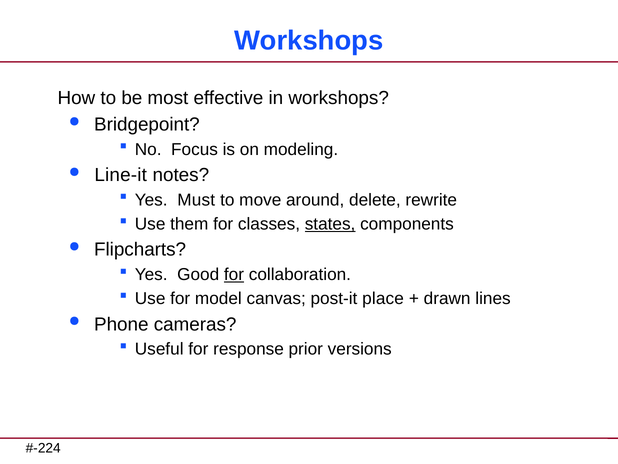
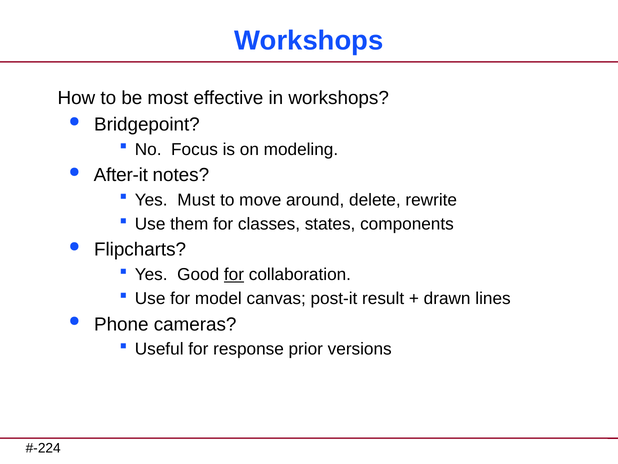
Line-it: Line-it -> After-it
states underline: present -> none
place: place -> result
